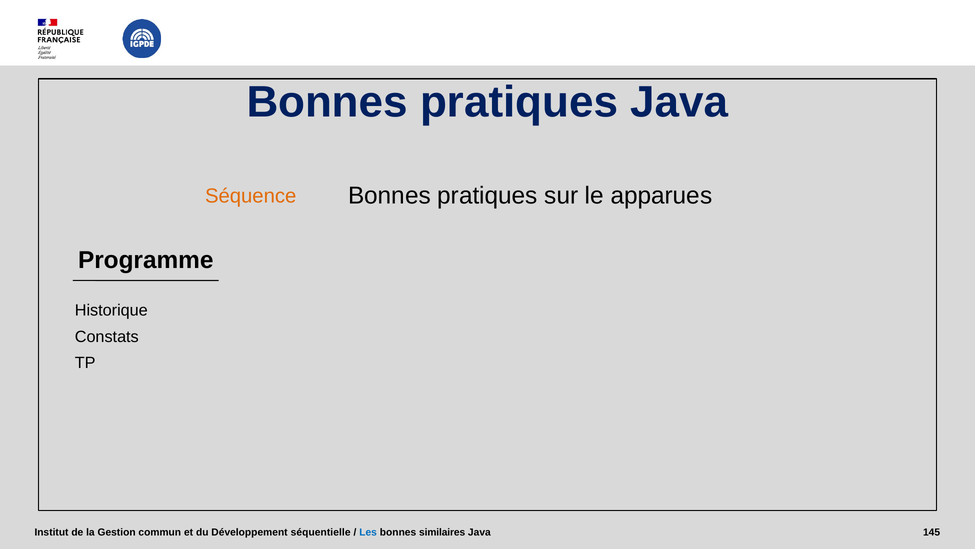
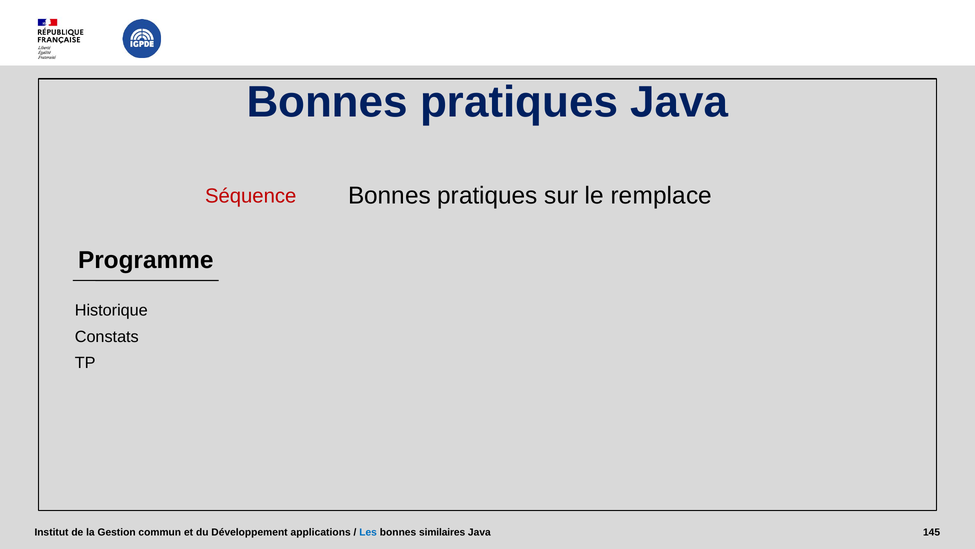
apparues: apparues -> remplace
Séquence colour: orange -> red
séquentielle: séquentielle -> applications
